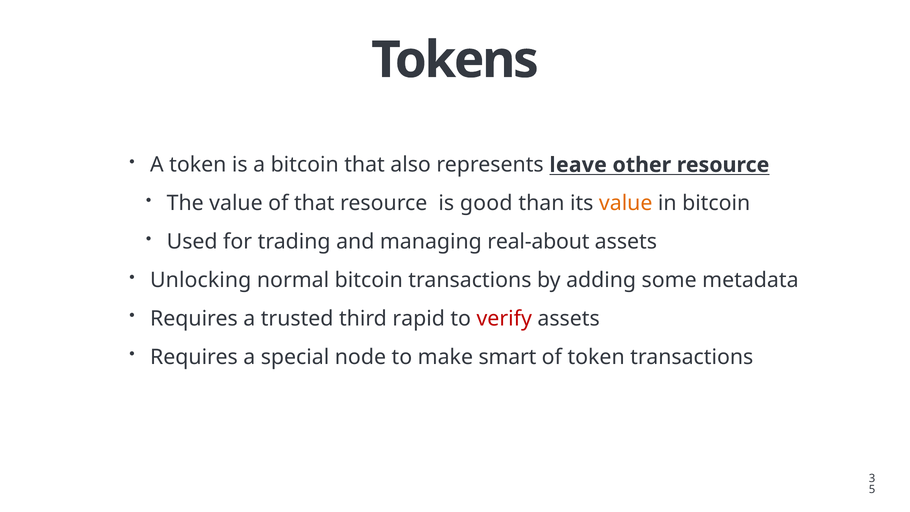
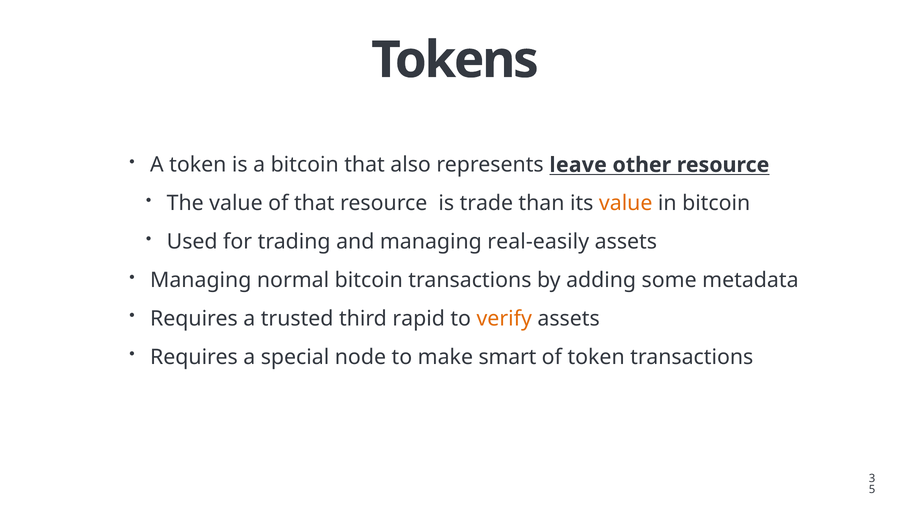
good: good -> trade
real-about: real-about -> real-easily
Unlocking at (201, 280): Unlocking -> Managing
verify colour: red -> orange
